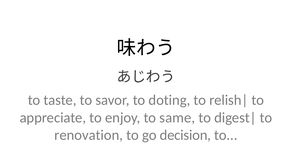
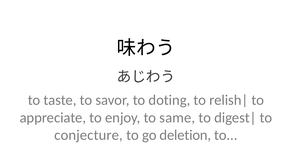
renovation: renovation -> conjecture
decision: decision -> deletion
